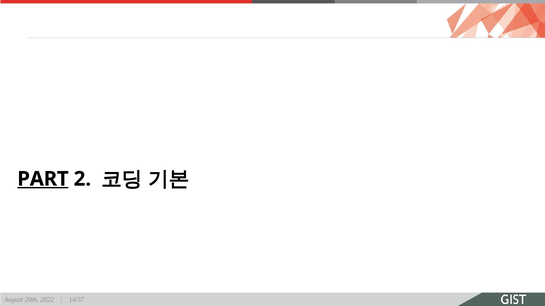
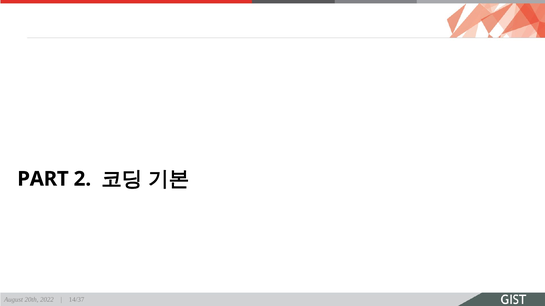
PART underline: present -> none
